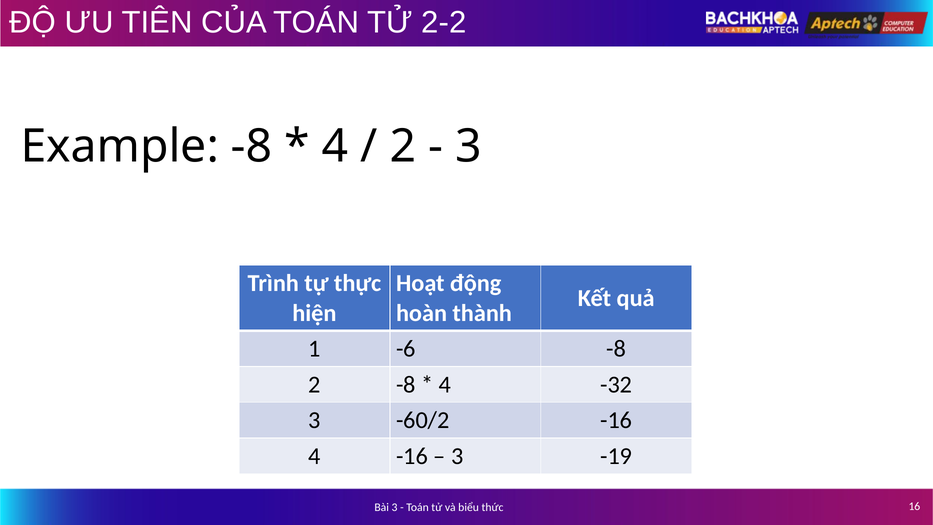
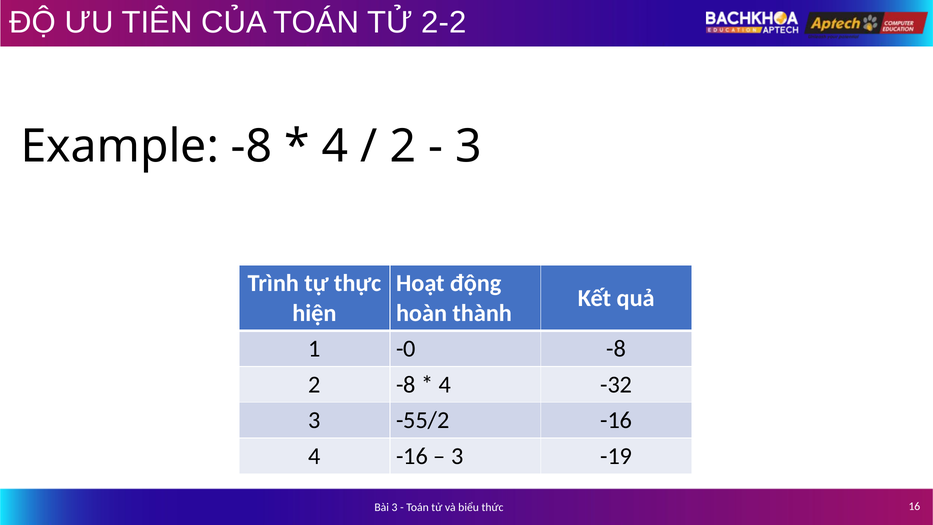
-6: -6 -> -0
-60/2: -60/2 -> -55/2
